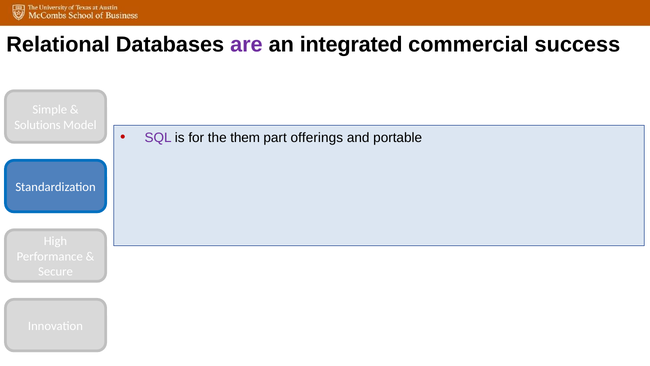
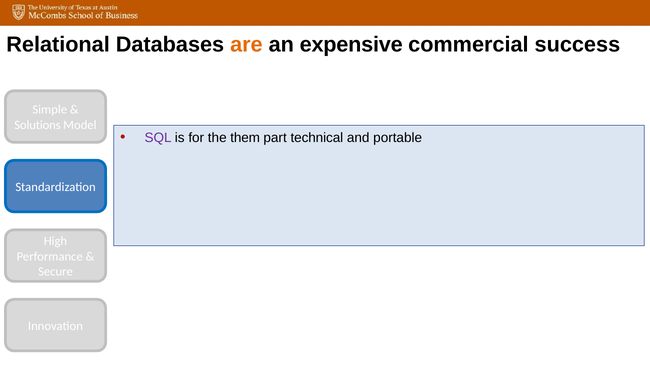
are colour: purple -> orange
integrated: integrated -> expensive
offerings: offerings -> technical
